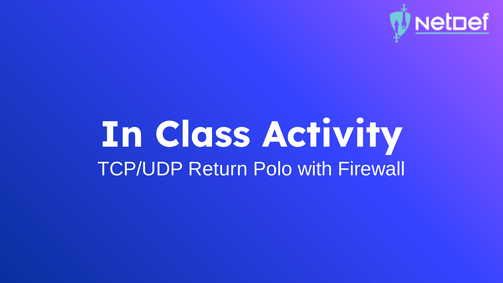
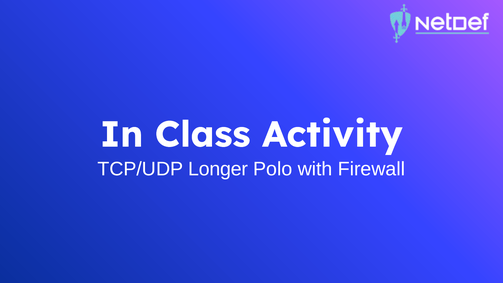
Return: Return -> Longer
